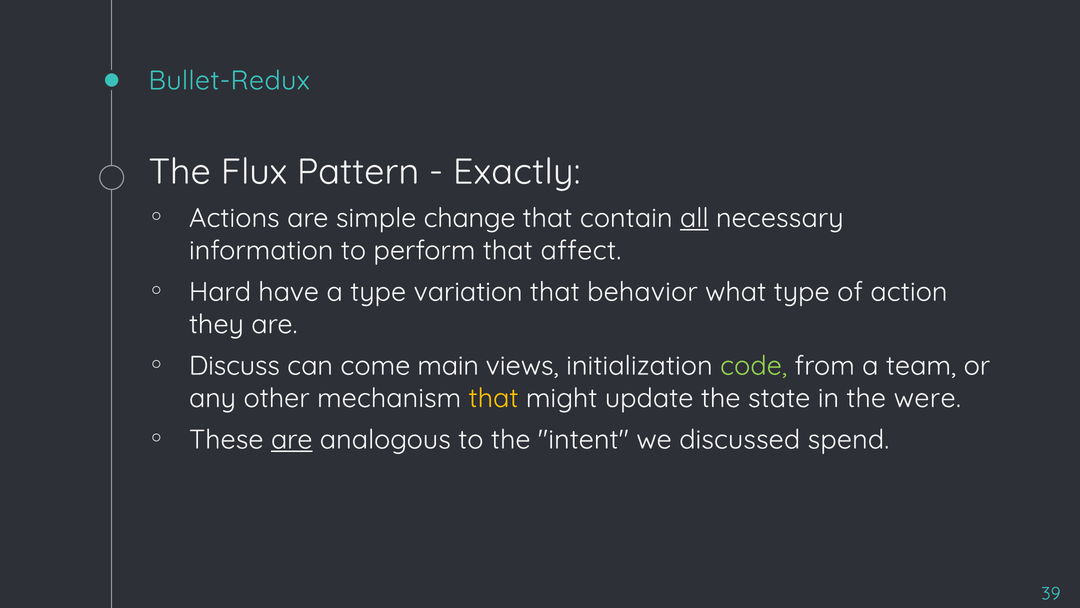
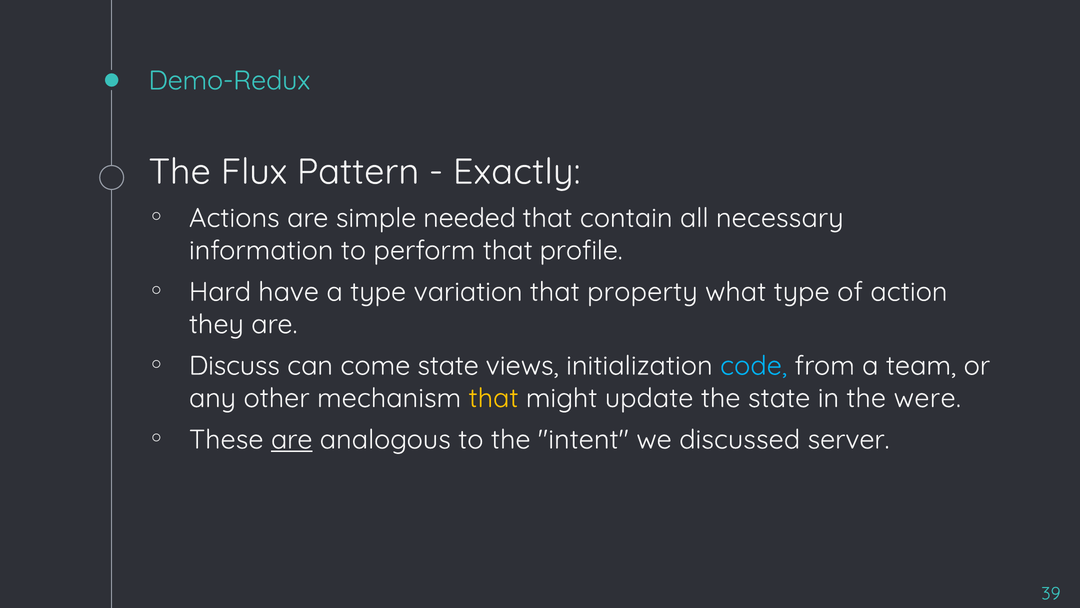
Bullet-Redux: Bullet-Redux -> Demo-Redux
change: change -> needed
all underline: present -> none
affect: affect -> profile
behavior: behavior -> property
come main: main -> state
code colour: light green -> light blue
spend: spend -> server
